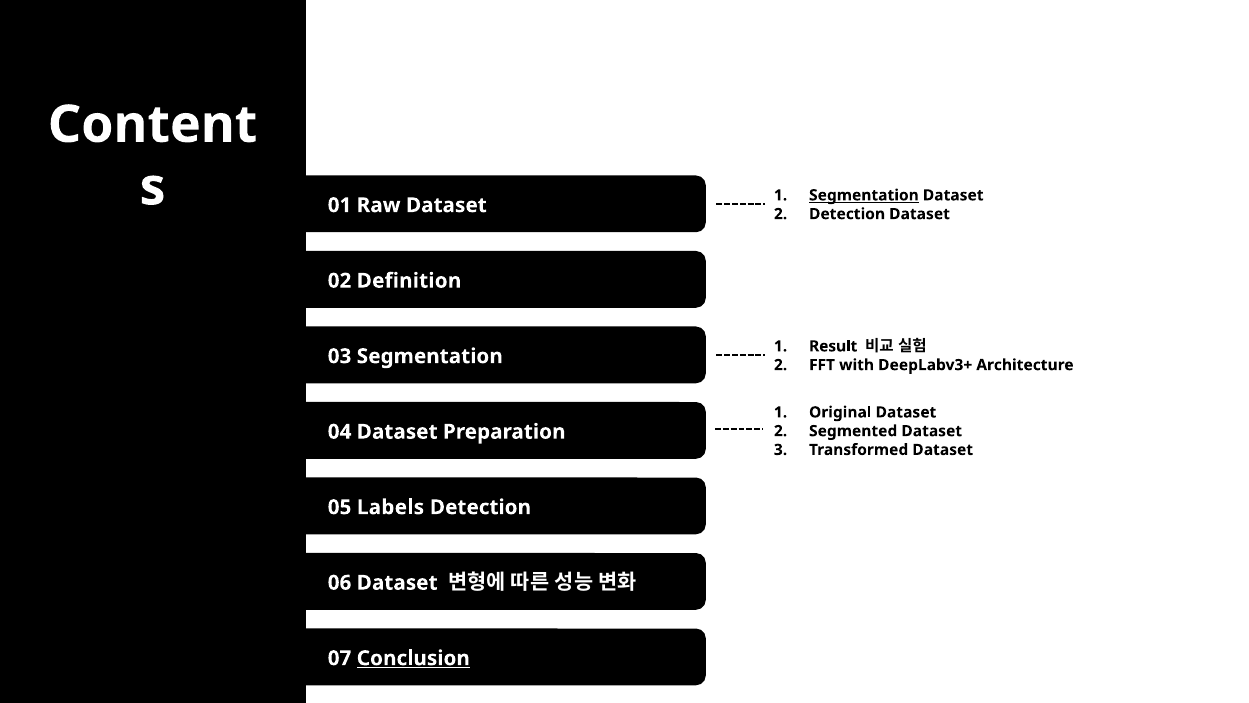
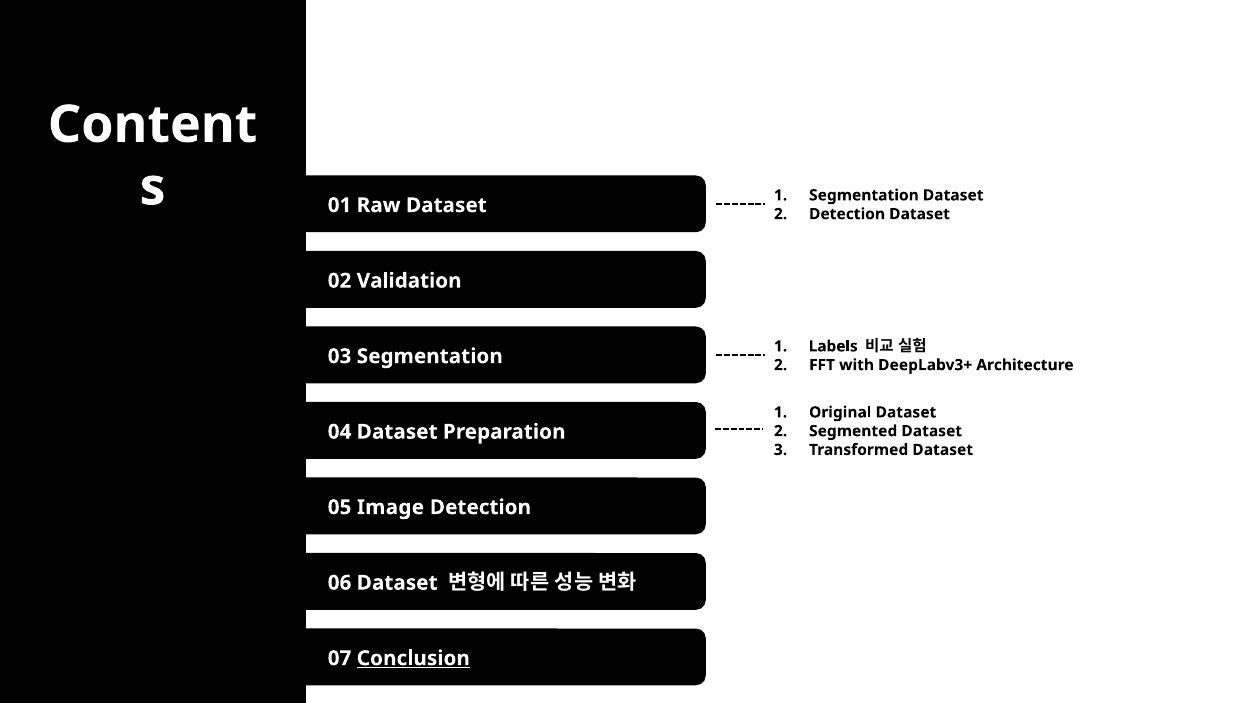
Segmentation at (864, 195) underline: present -> none
Definition: Definition -> Validation
Result: Result -> Labels
Labels: Labels -> Image
